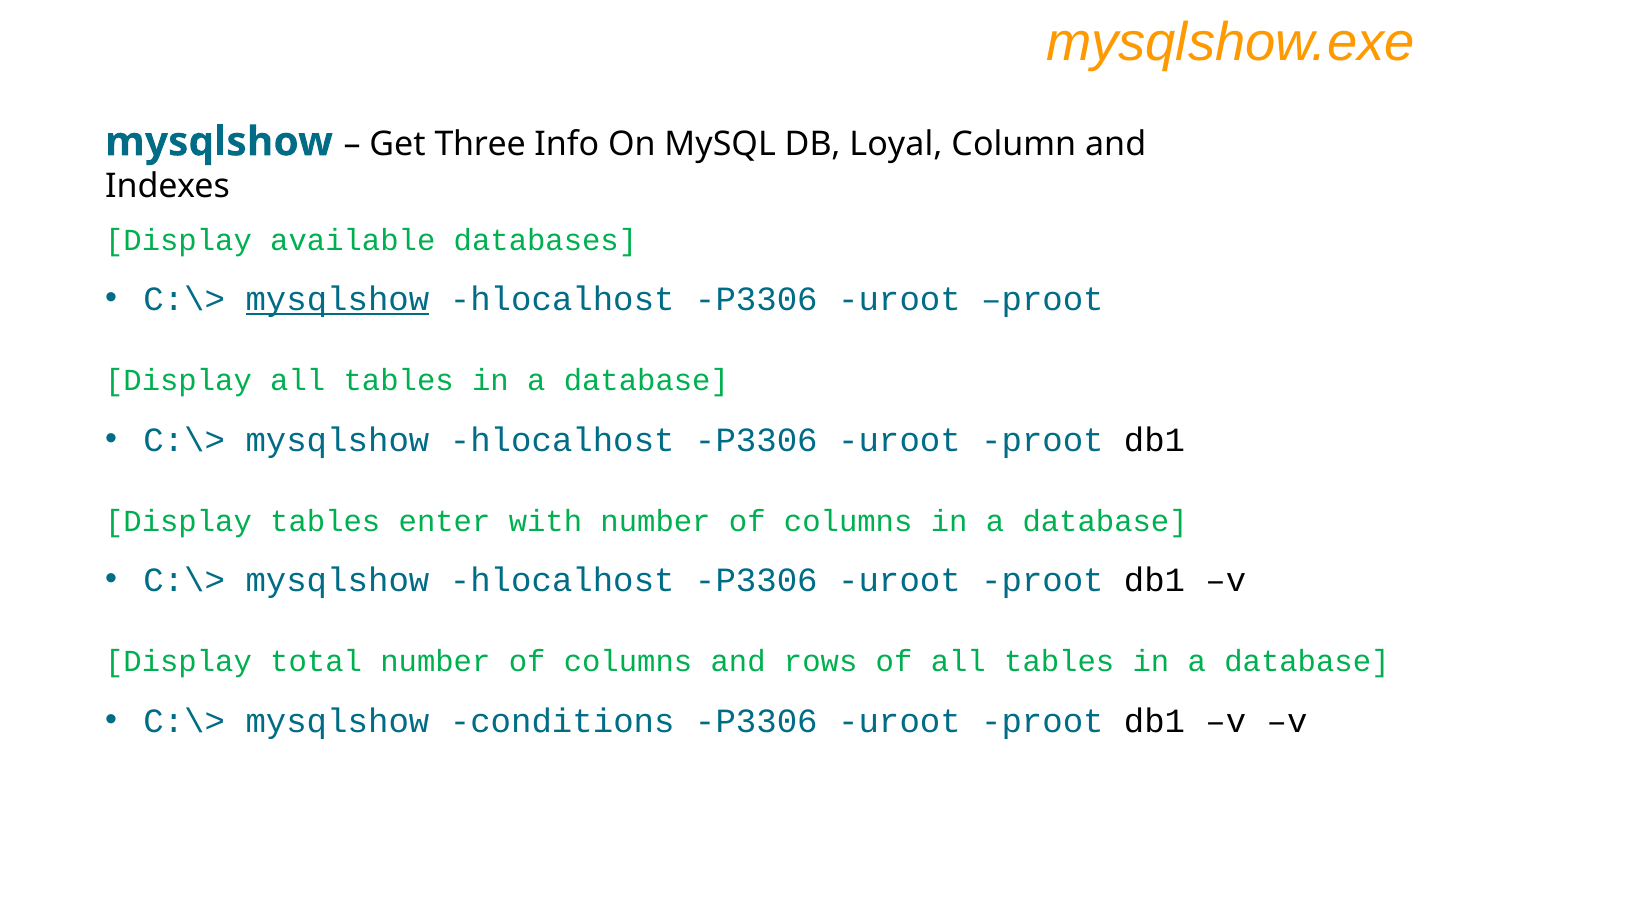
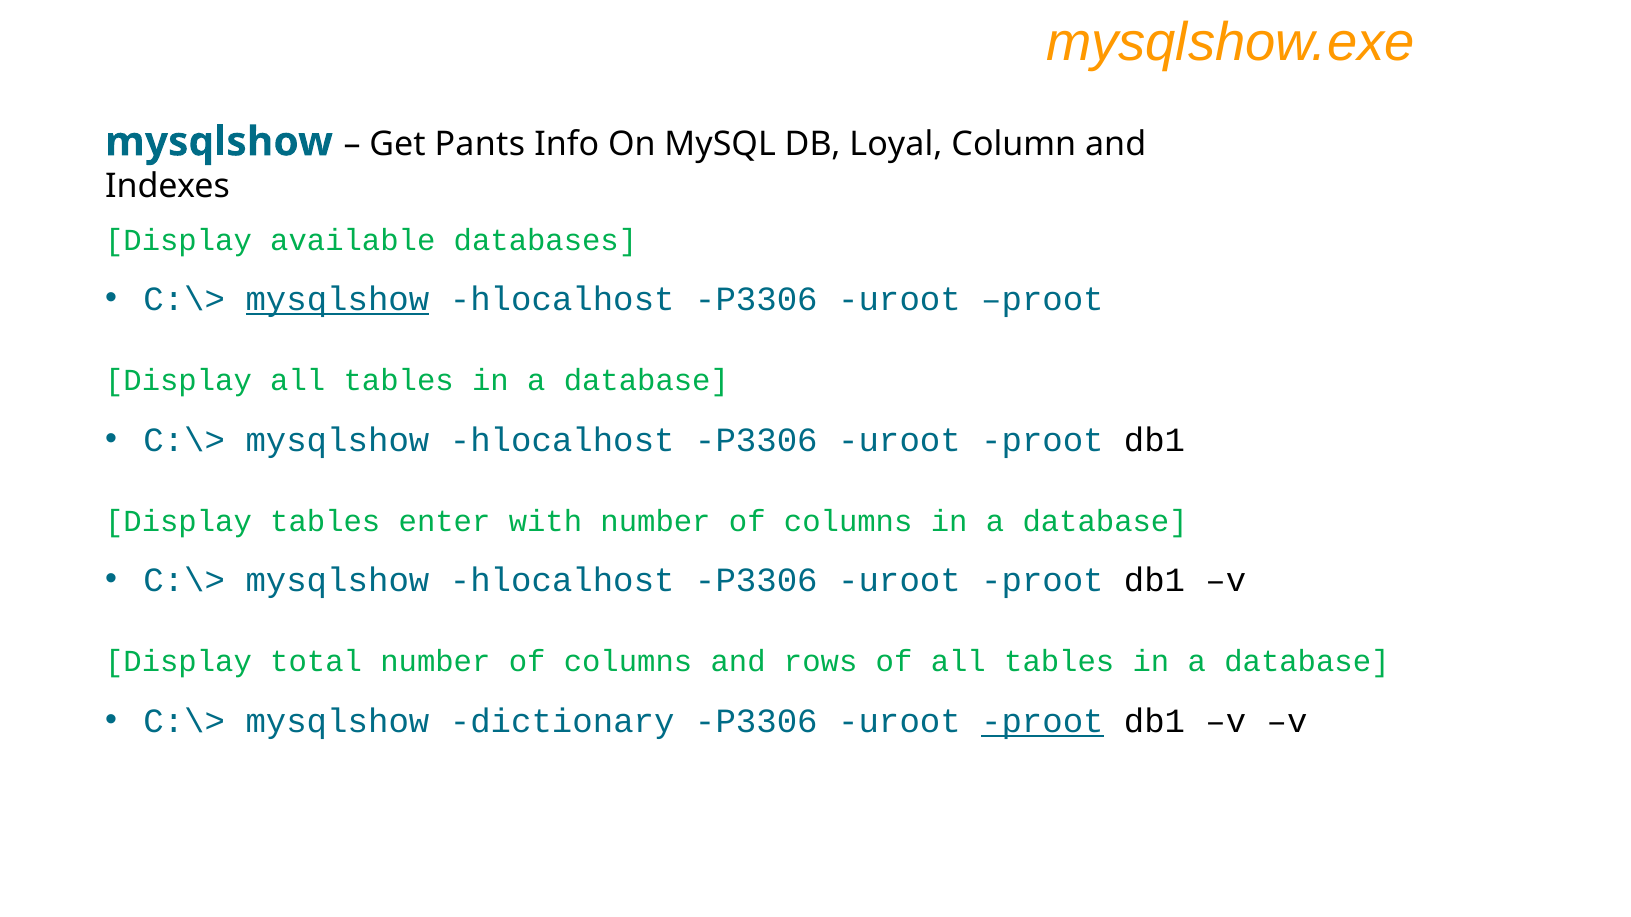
Three: Three -> Pants
conditions: conditions -> dictionary
proot at (1042, 721) underline: none -> present
